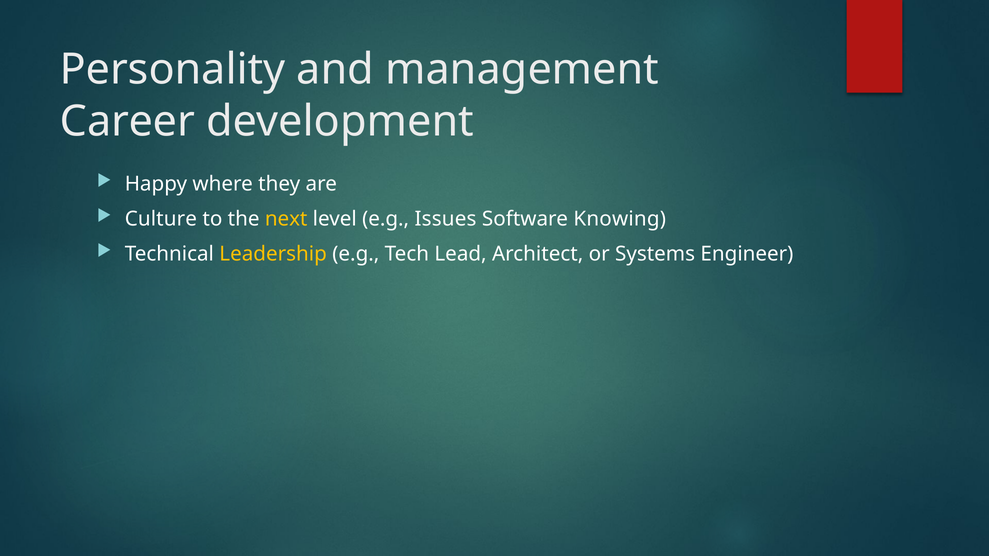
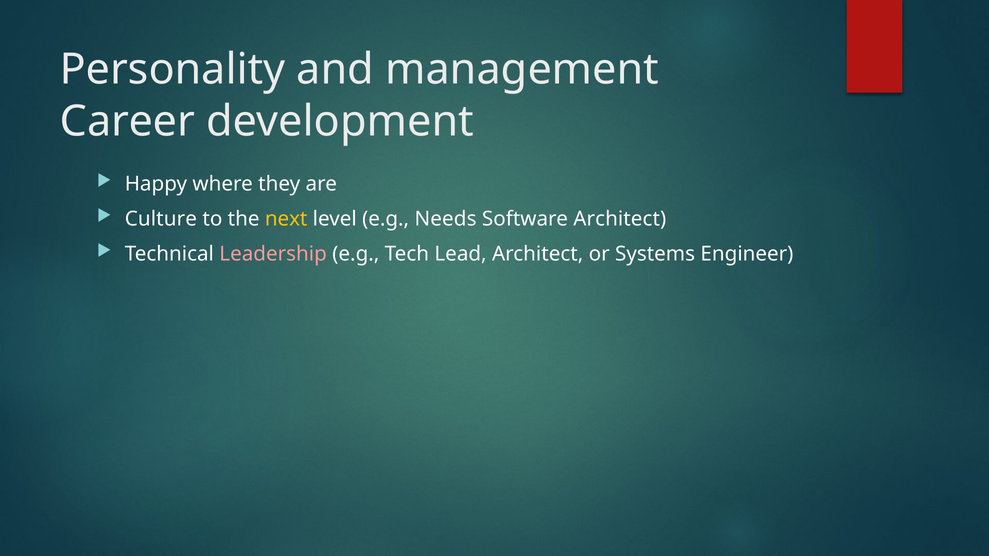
Issues: Issues -> Needs
Software Knowing: Knowing -> Architect
Leadership colour: yellow -> pink
